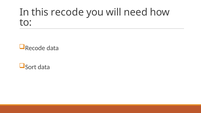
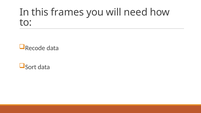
this recode: recode -> frames
